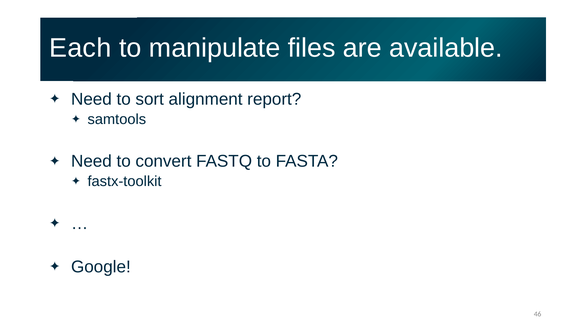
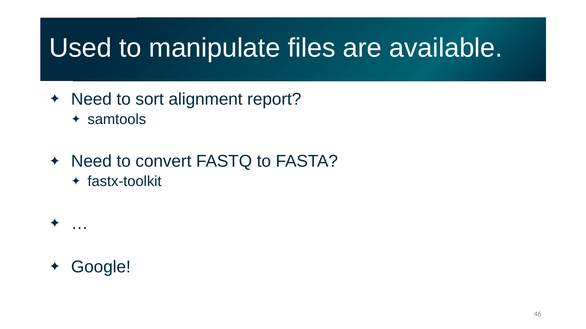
Each: Each -> Used
